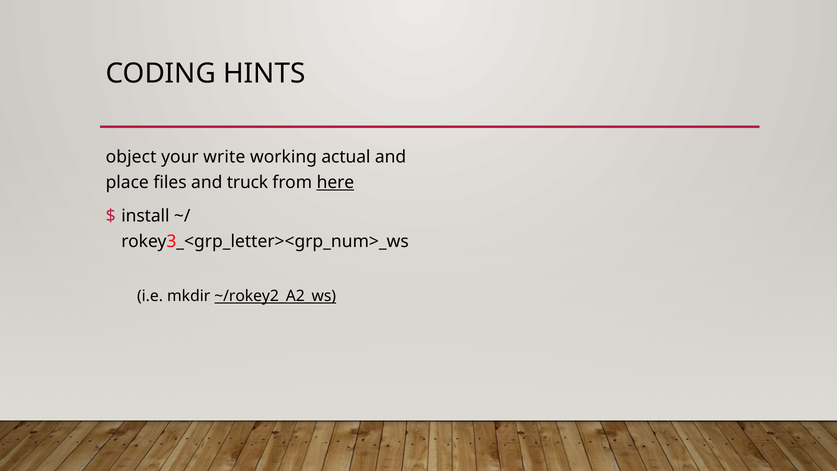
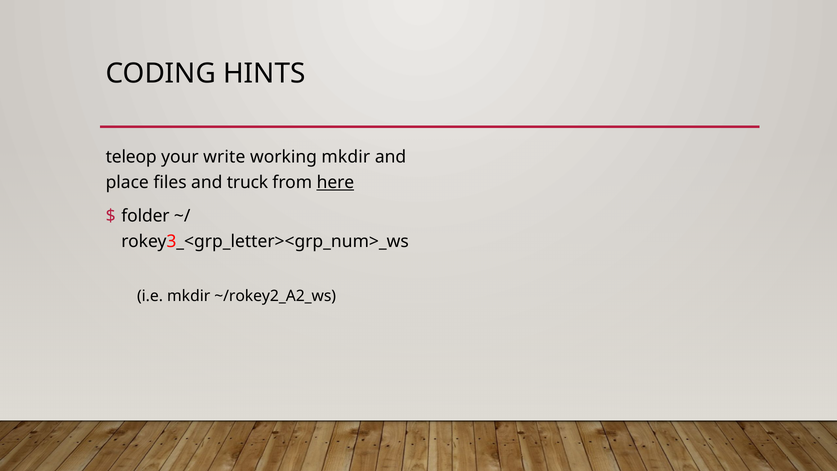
object: object -> teleop
working actual: actual -> mkdir
install: install -> folder
~/rokey2_A2_ws underline: present -> none
